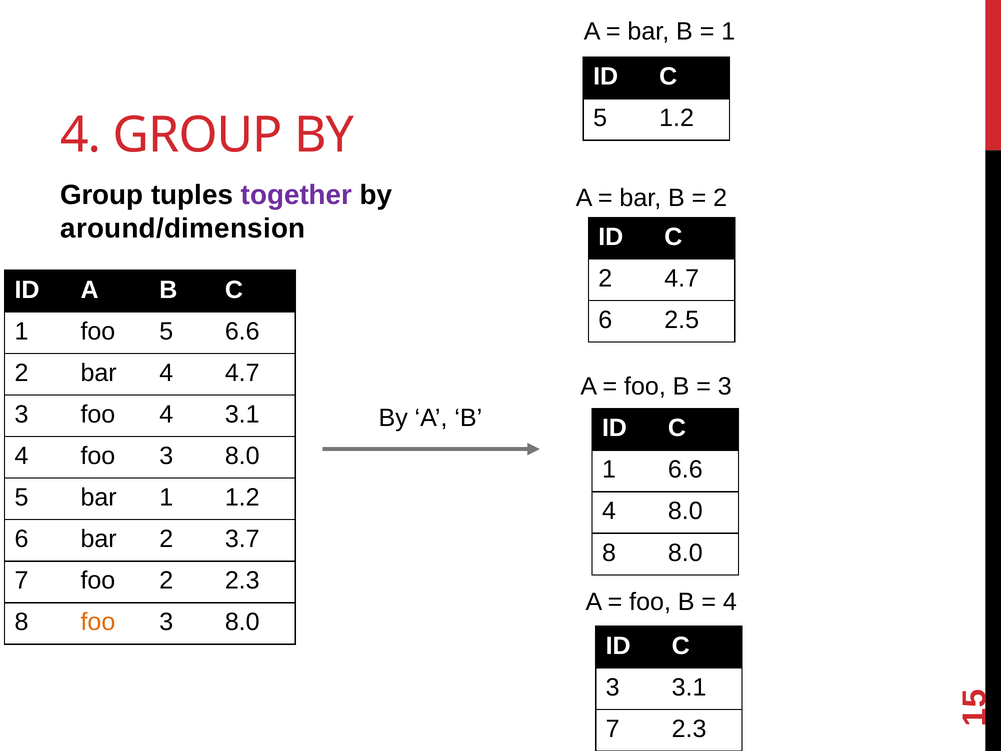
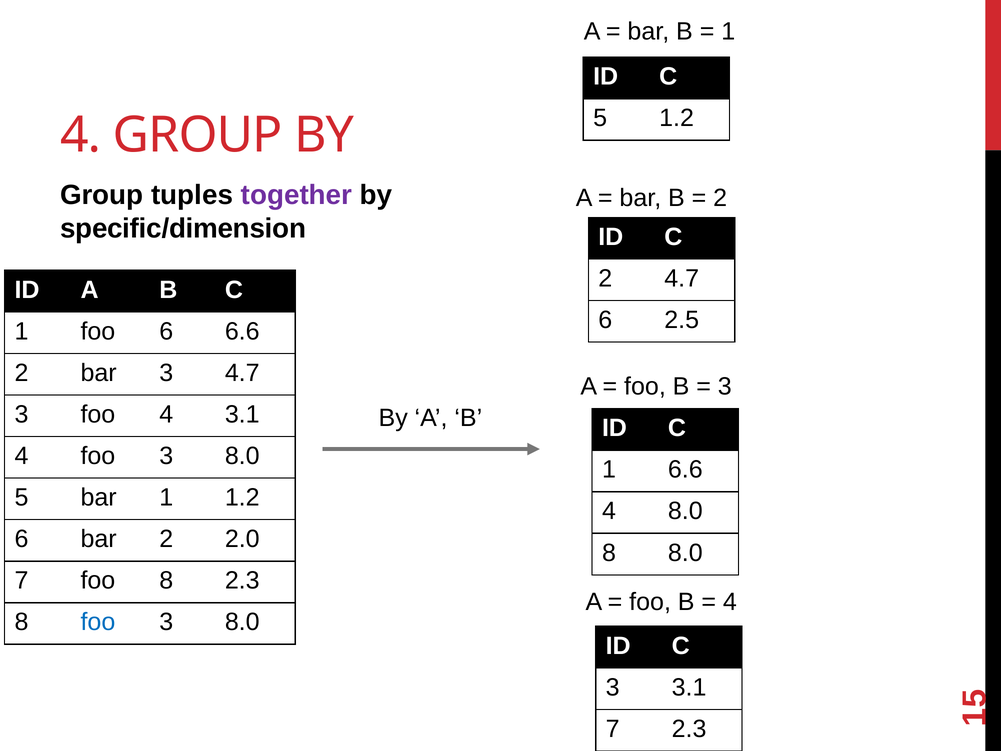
around/dimension: around/dimension -> specific/dimension
foo 5: 5 -> 6
bar 4: 4 -> 3
3.7: 3.7 -> 2.0
foo 2: 2 -> 8
foo at (98, 622) colour: orange -> blue
